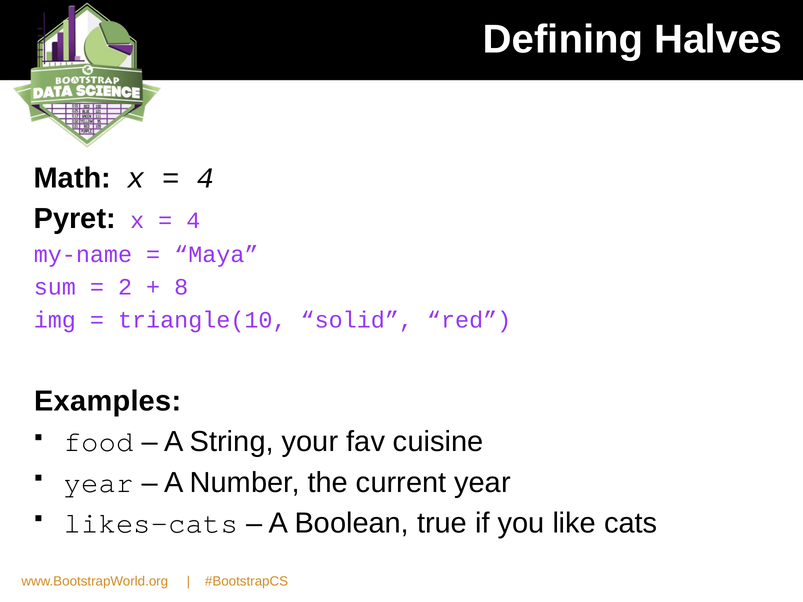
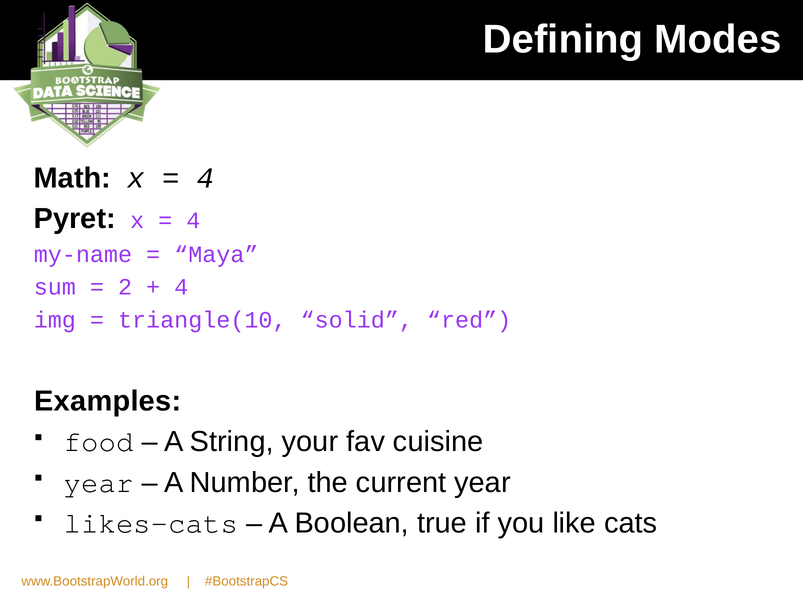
Halves: Halves -> Modes
8 at (181, 287): 8 -> 4
